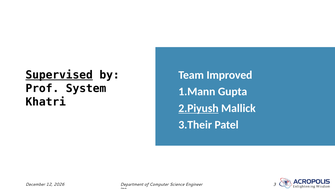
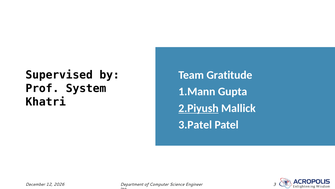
Supervised underline: present -> none
Improved: Improved -> Gratitude
3.Their: 3.Their -> 3.Patel
